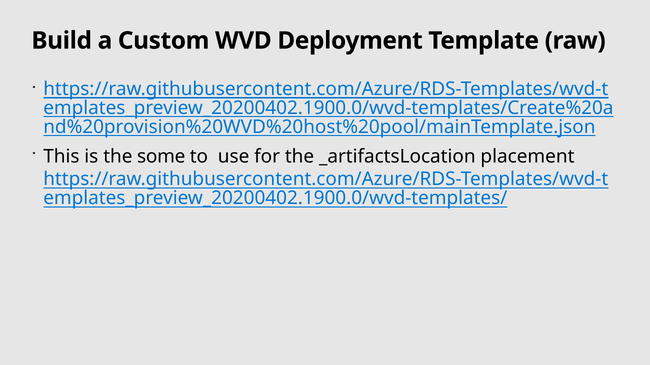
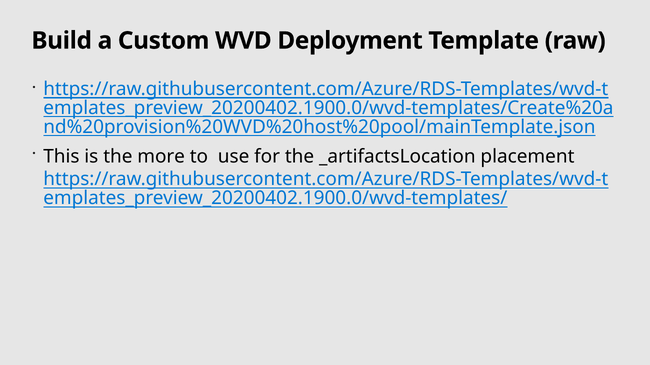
some: some -> more
